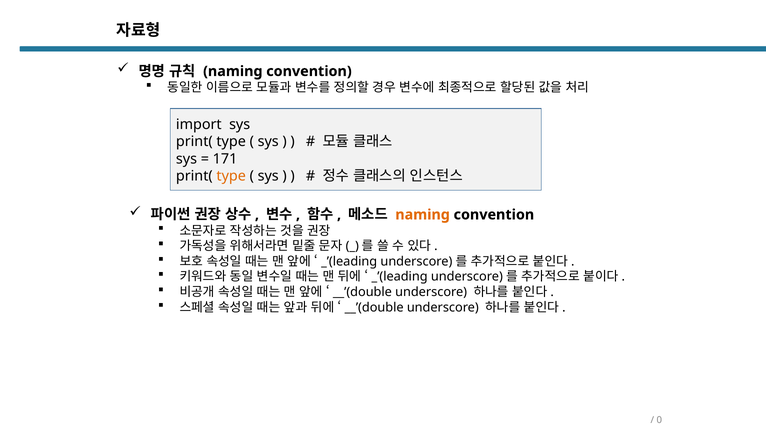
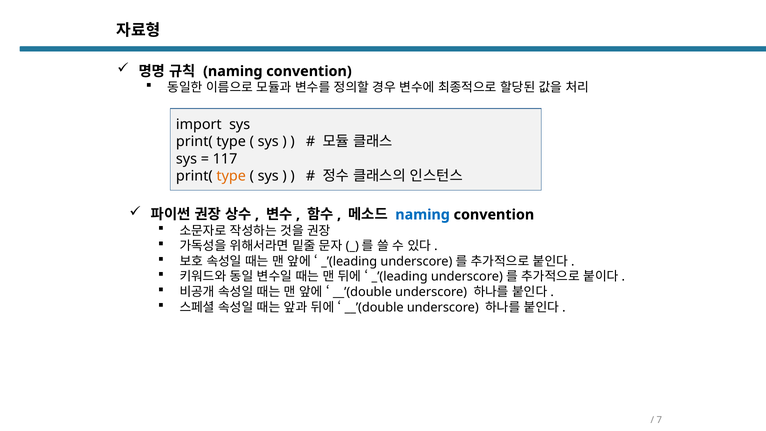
171: 171 -> 117
naming at (423, 215) colour: orange -> blue
0: 0 -> 7
